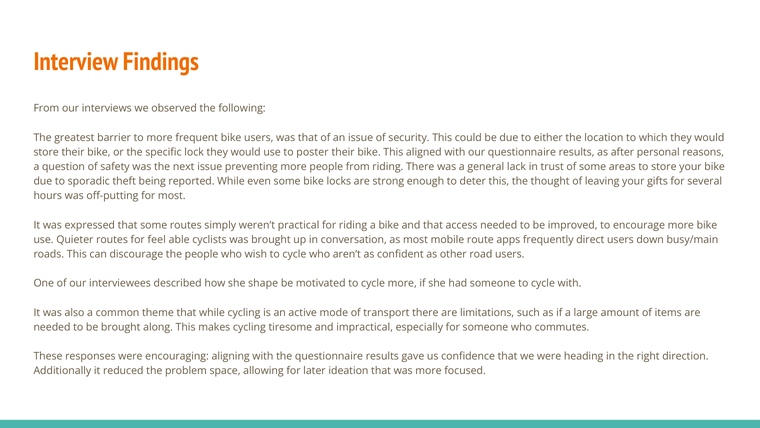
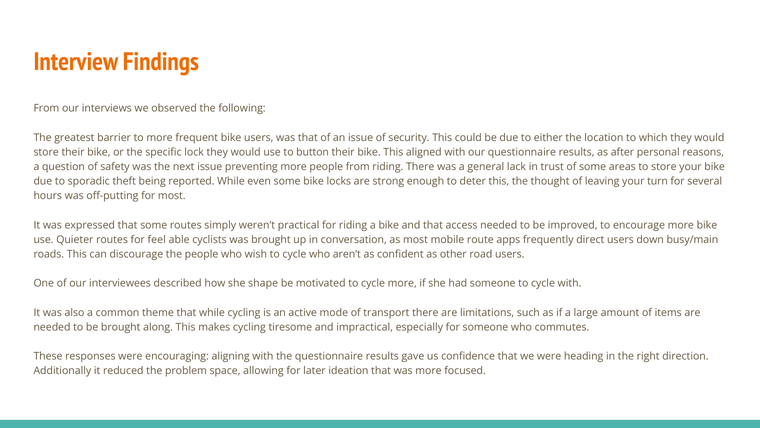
poster: poster -> button
gifts: gifts -> turn
